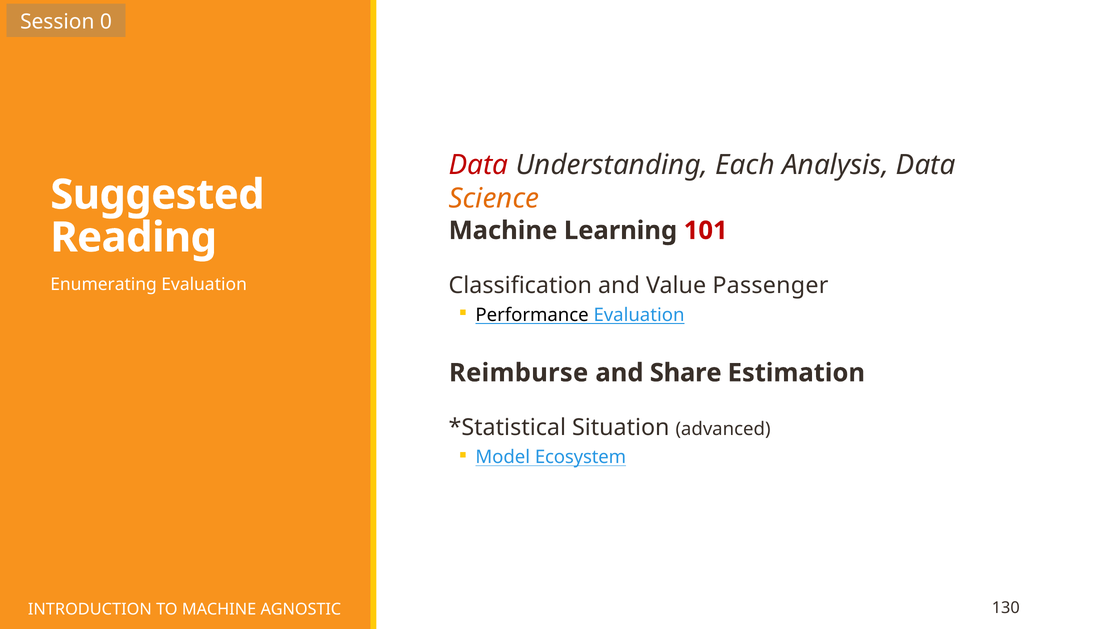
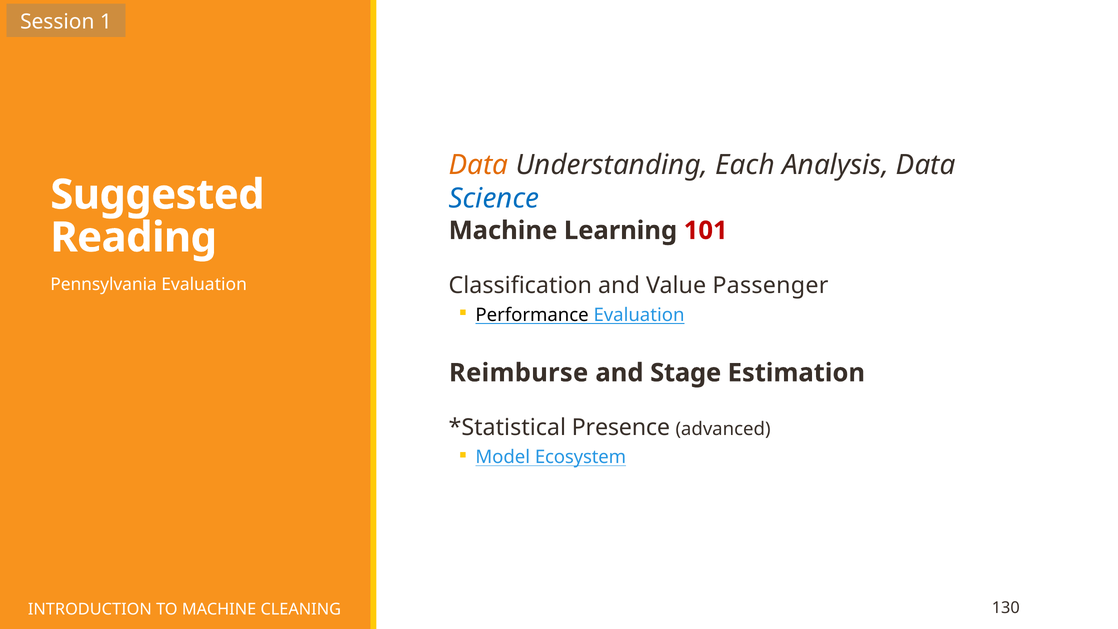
0: 0 -> 1
Data at (478, 165) colour: red -> orange
Science colour: orange -> blue
Enumerating: Enumerating -> Pennsylvania
Share: Share -> Stage
Situation: Situation -> Presence
AGNOSTIC: AGNOSTIC -> CLEANING
